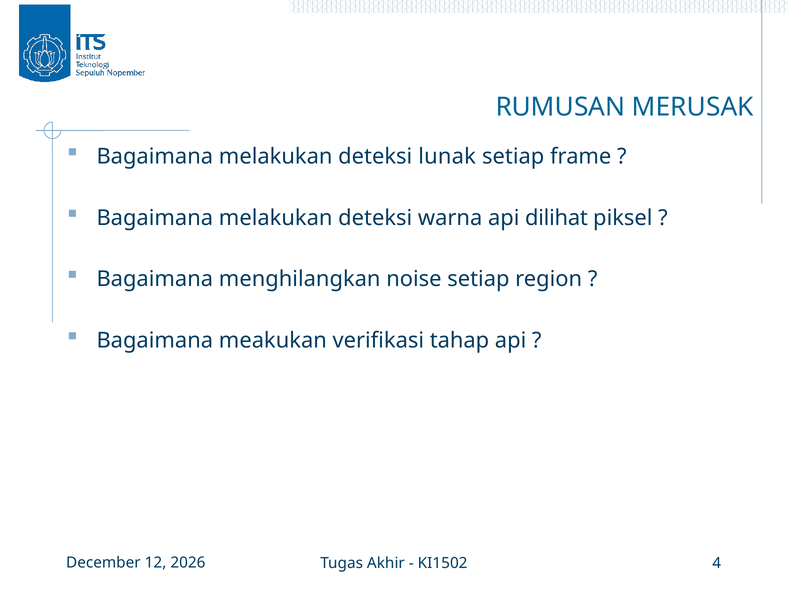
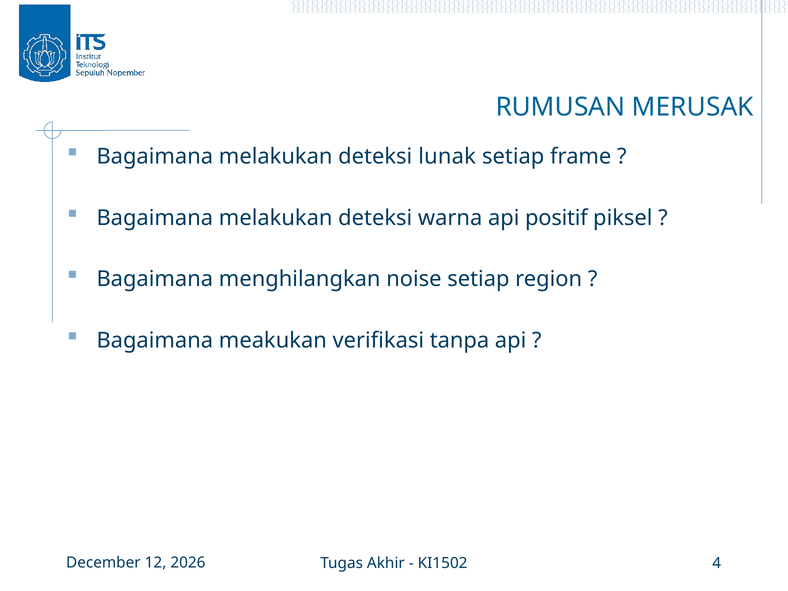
dilihat: dilihat -> positif
tahap: tahap -> tanpa
